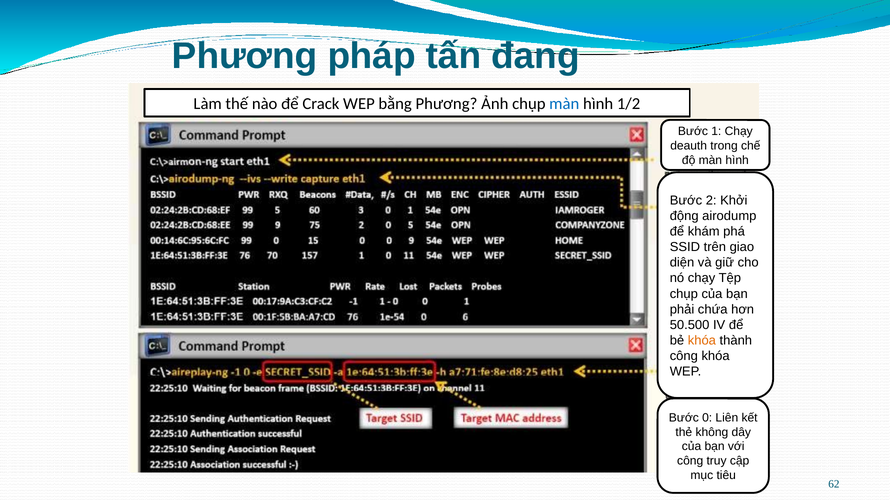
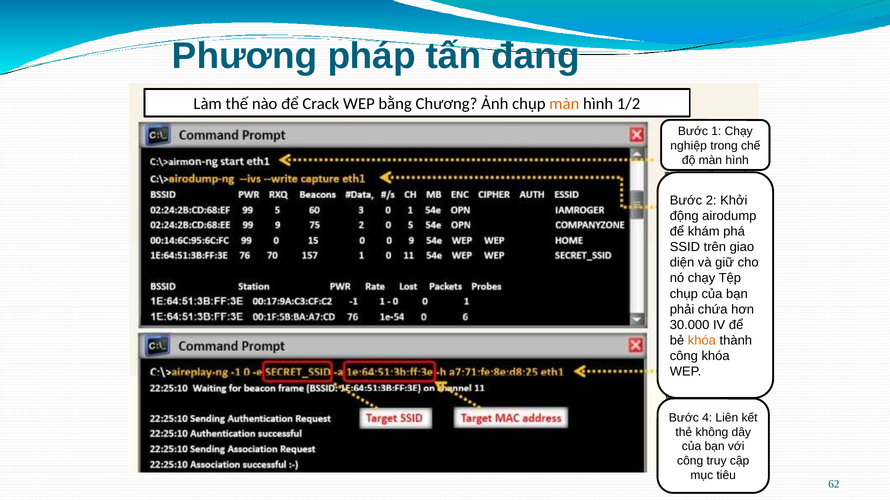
bằng Phương: Phương -> Chương
màn at (564, 104) colour: blue -> orange
deauth: deauth -> nghiệp
50.500: 50.500 -> 30.000
0: 0 -> 4
